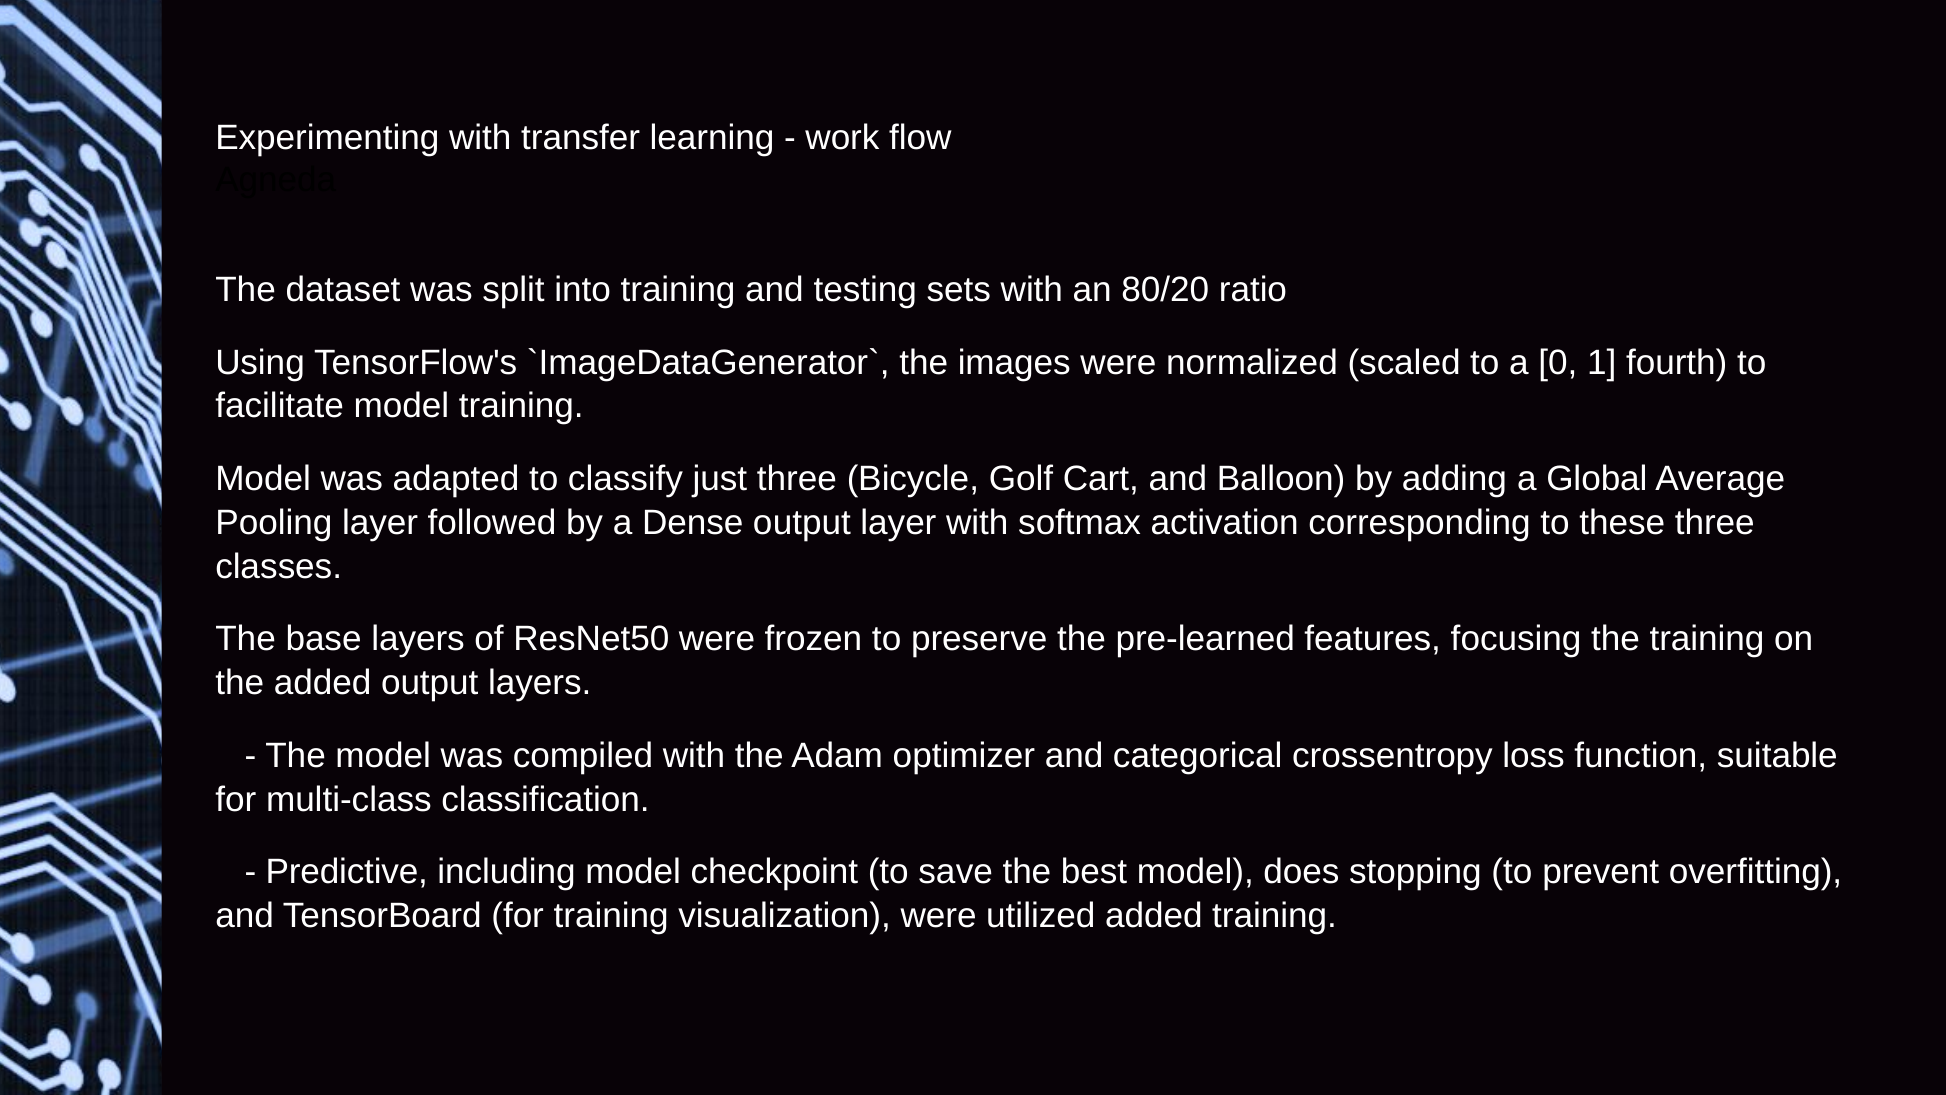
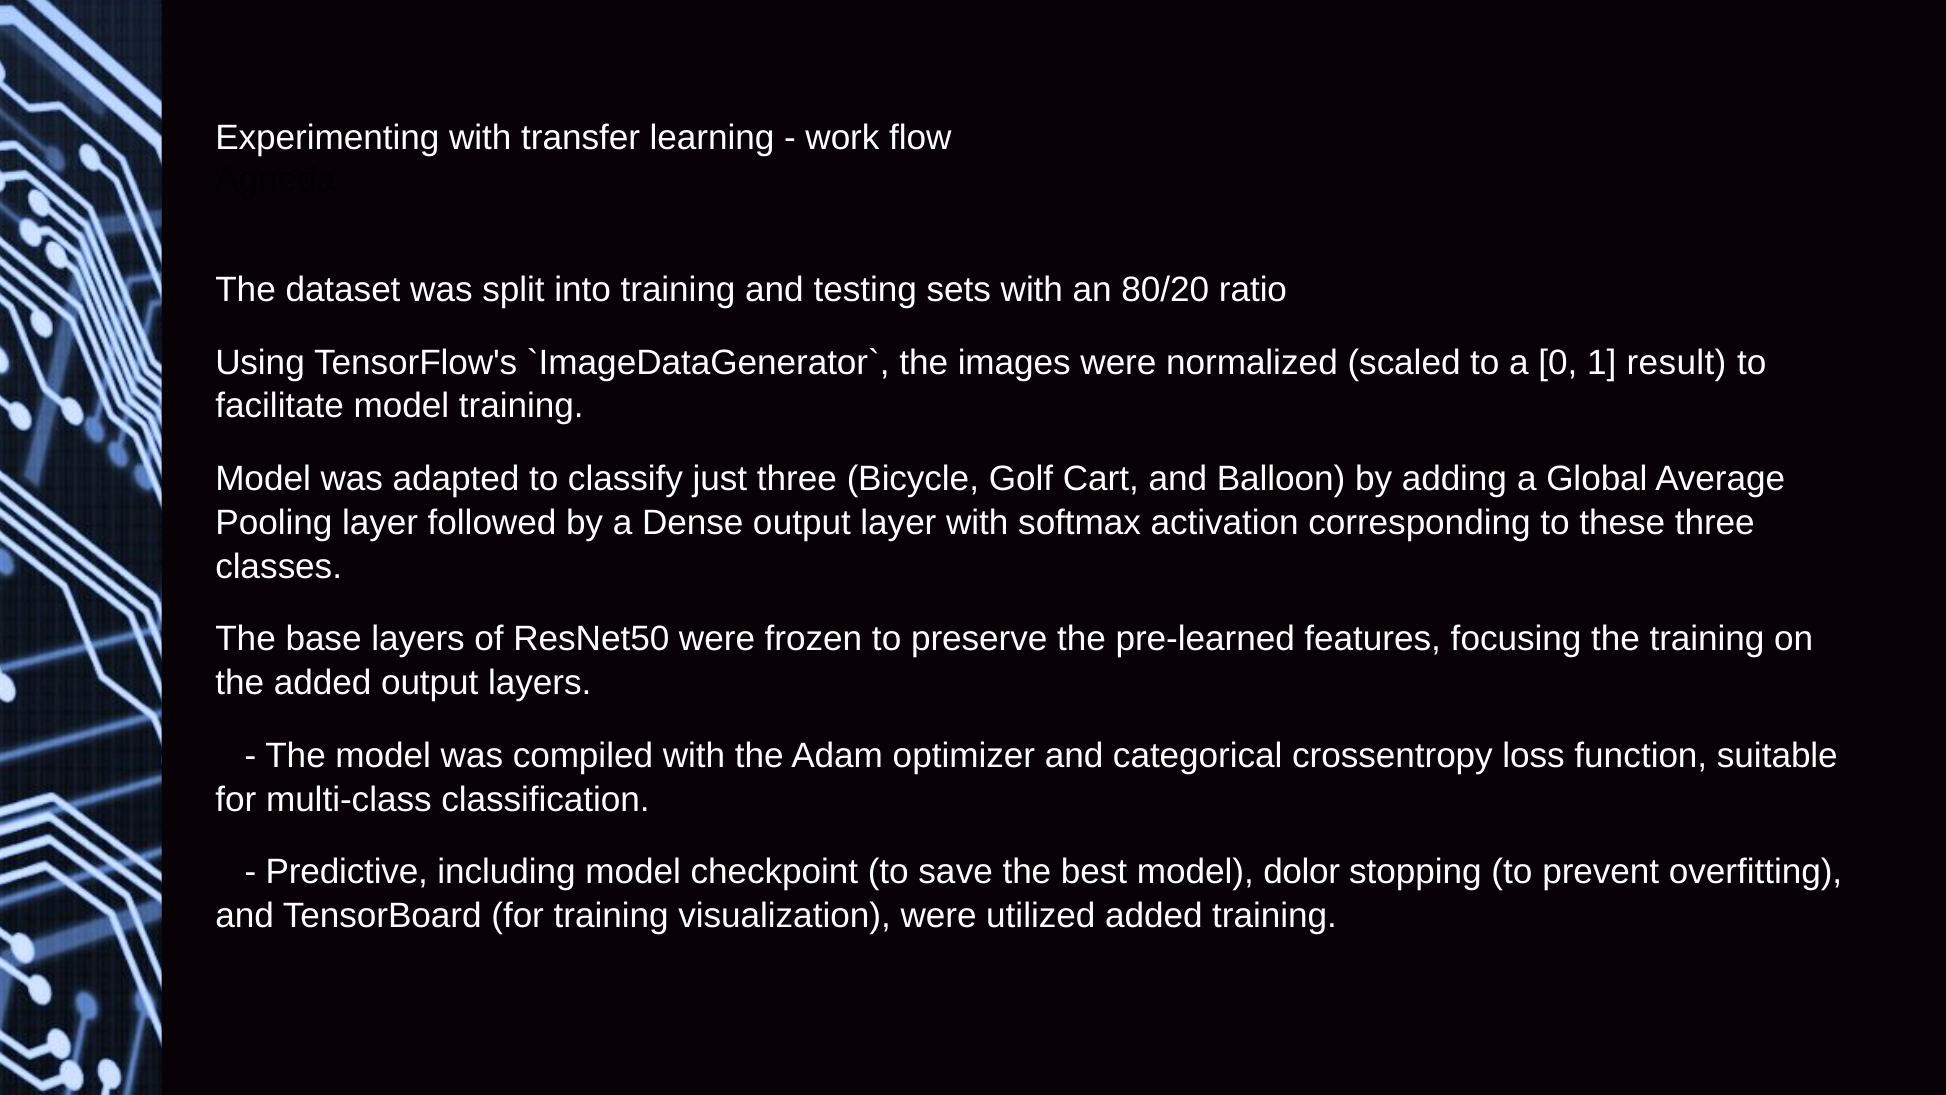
fourth: fourth -> result
does: does -> dolor
